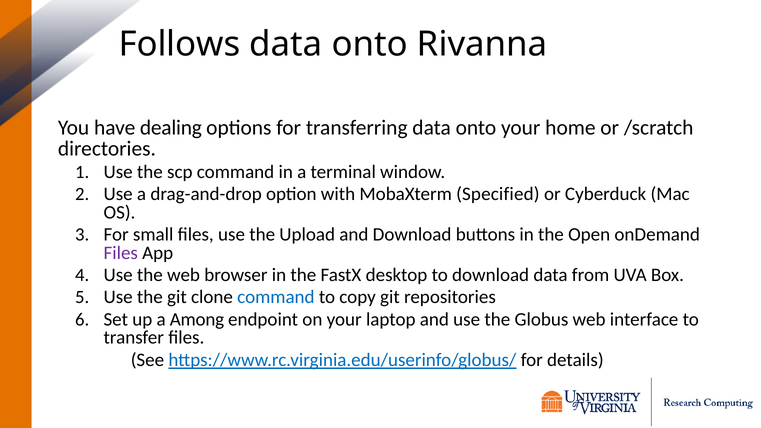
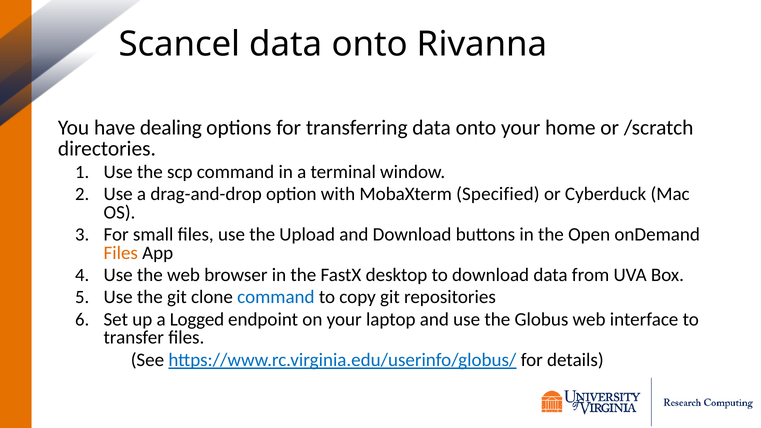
Follows: Follows -> Scancel
Files at (121, 253) colour: purple -> orange
Among: Among -> Logged
